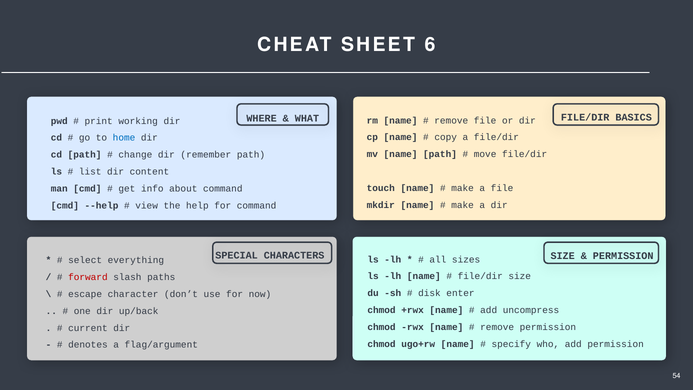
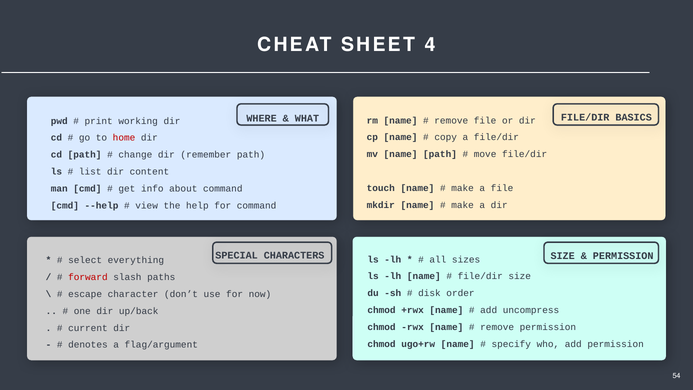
6: 6 -> 4
home colour: blue -> red
enter: enter -> order
